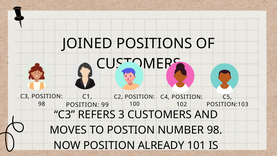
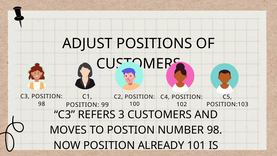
JOINED: JOINED -> ADJUST
